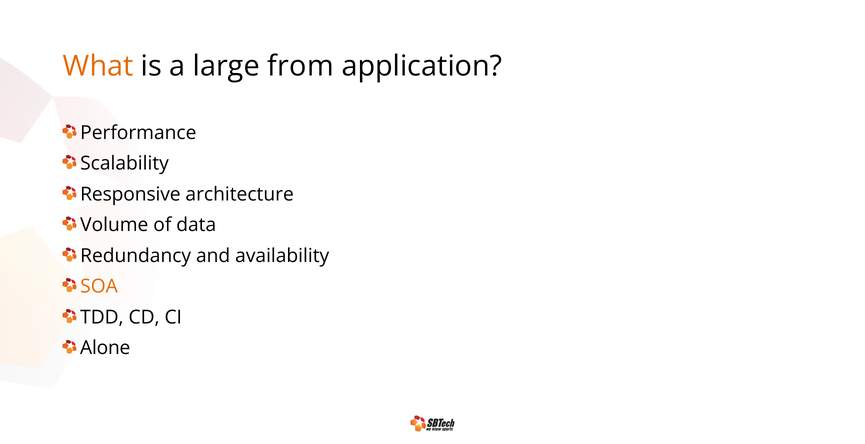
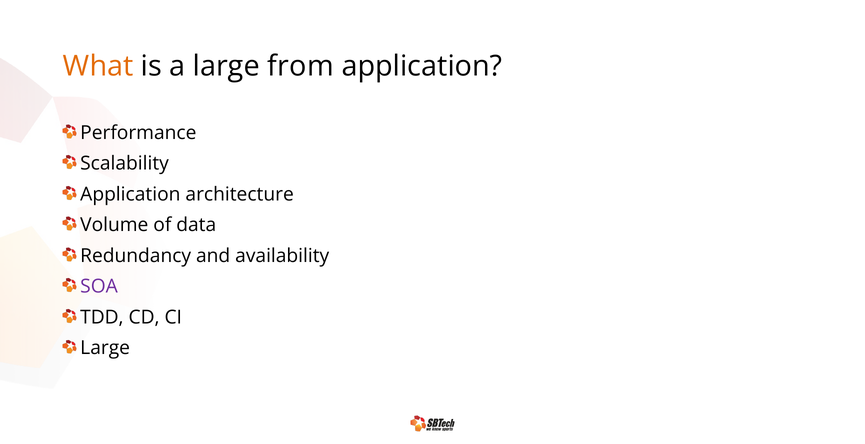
Responsive at (130, 194): Responsive -> Application
SOA colour: orange -> purple
Alone at (105, 348): Alone -> Large
